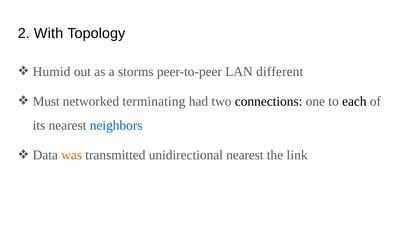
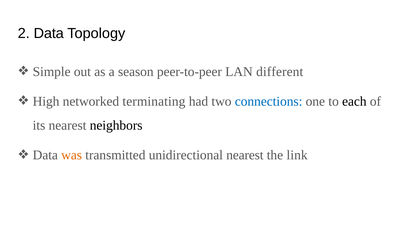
2 With: With -> Data
Humid: Humid -> Simple
storms: storms -> season
Must: Must -> High
connections colour: black -> blue
neighbors colour: blue -> black
